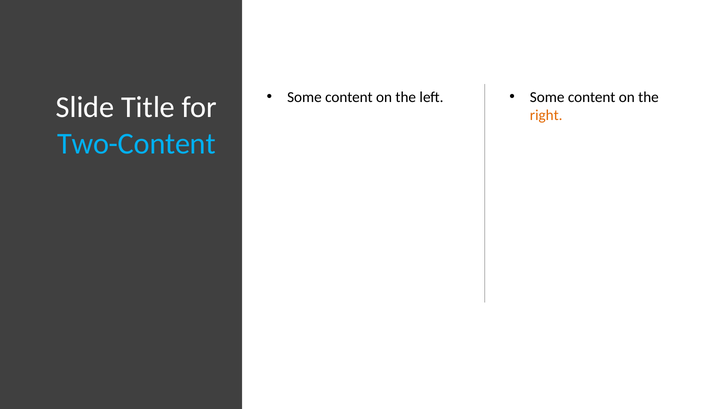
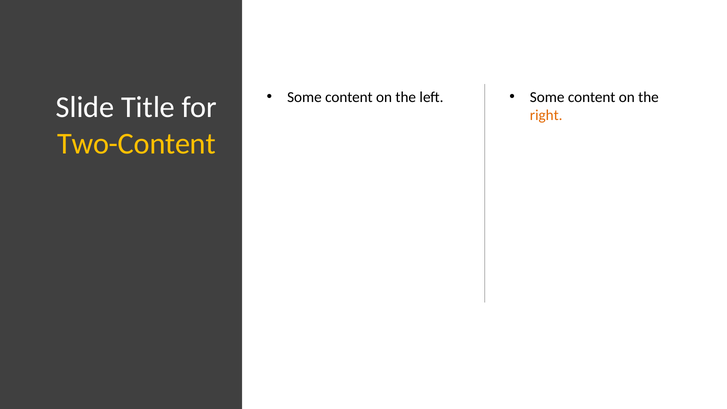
Two-Content colour: light blue -> yellow
